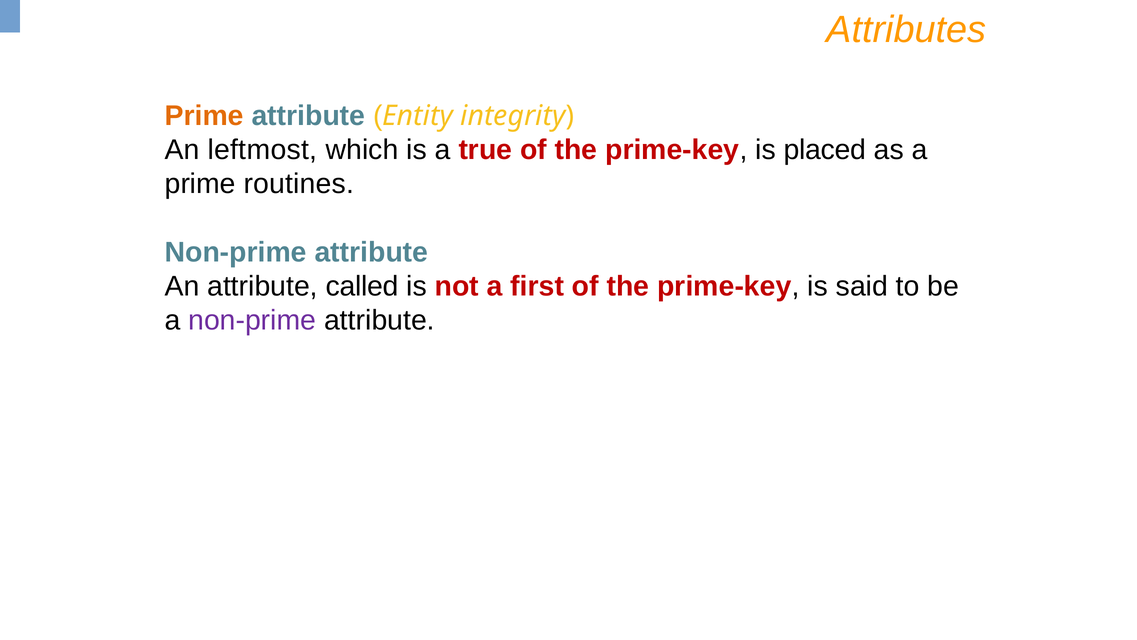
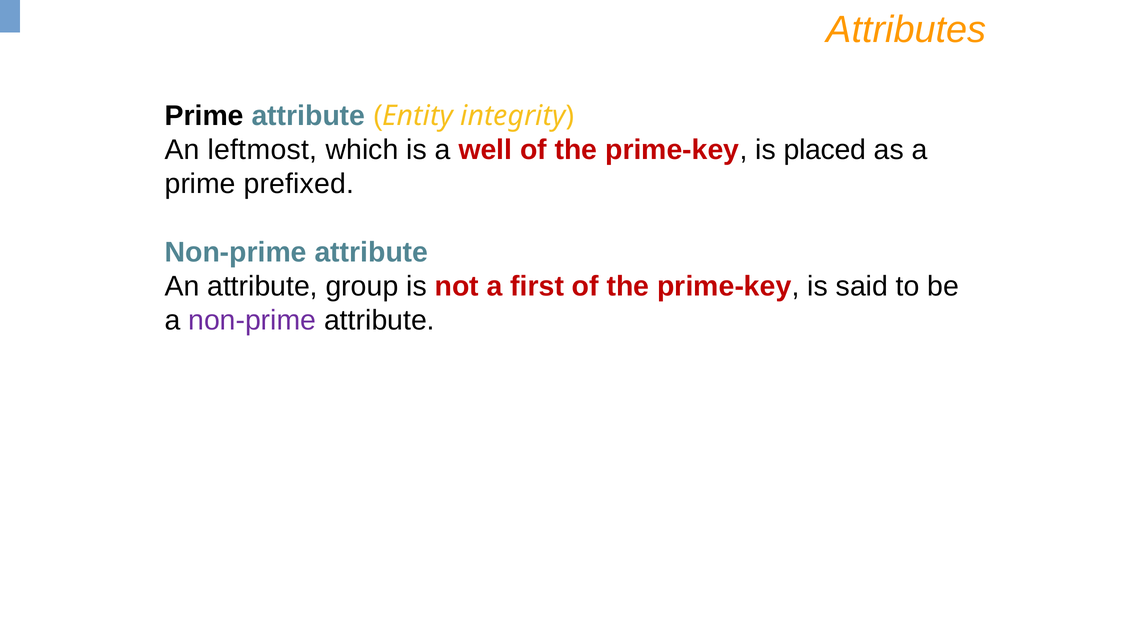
Prime at (204, 116) colour: orange -> black
true: true -> well
routines: routines -> prefixed
called: called -> group
